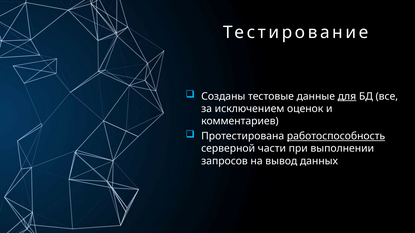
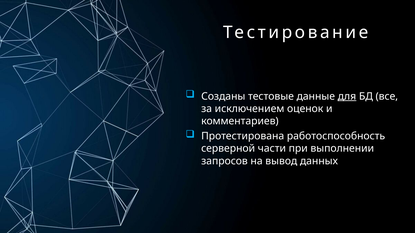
работоспособность underline: present -> none
